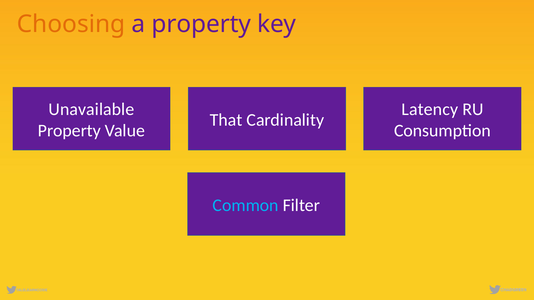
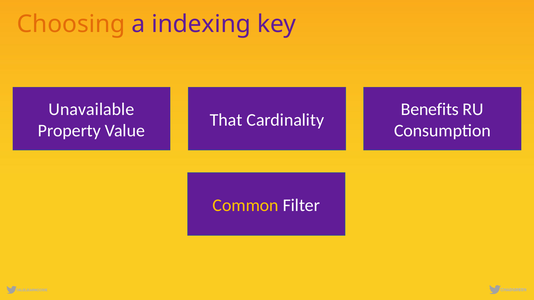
a property: property -> indexing
Latency: Latency -> Benefits
Common colour: light blue -> yellow
